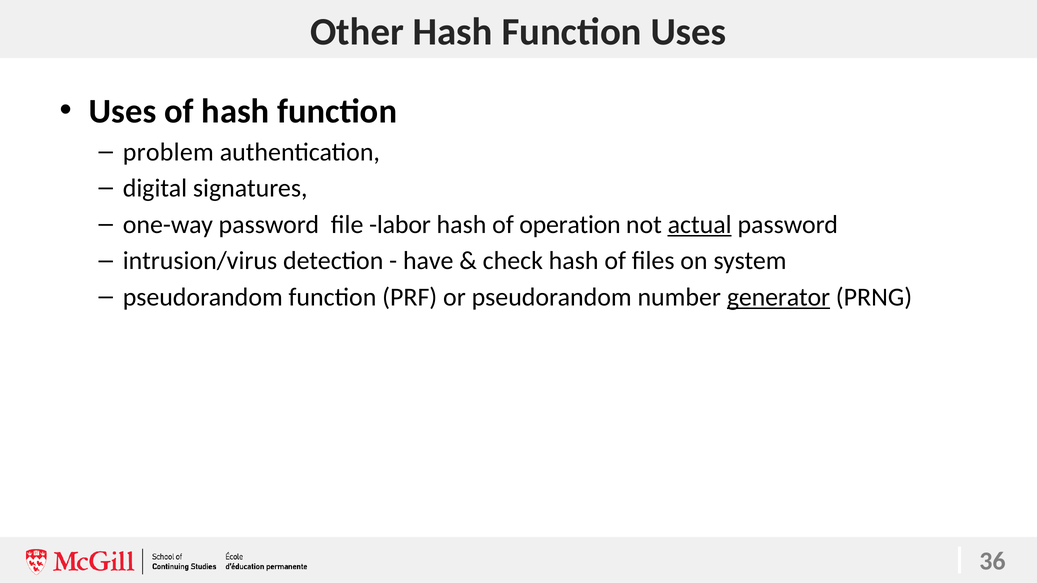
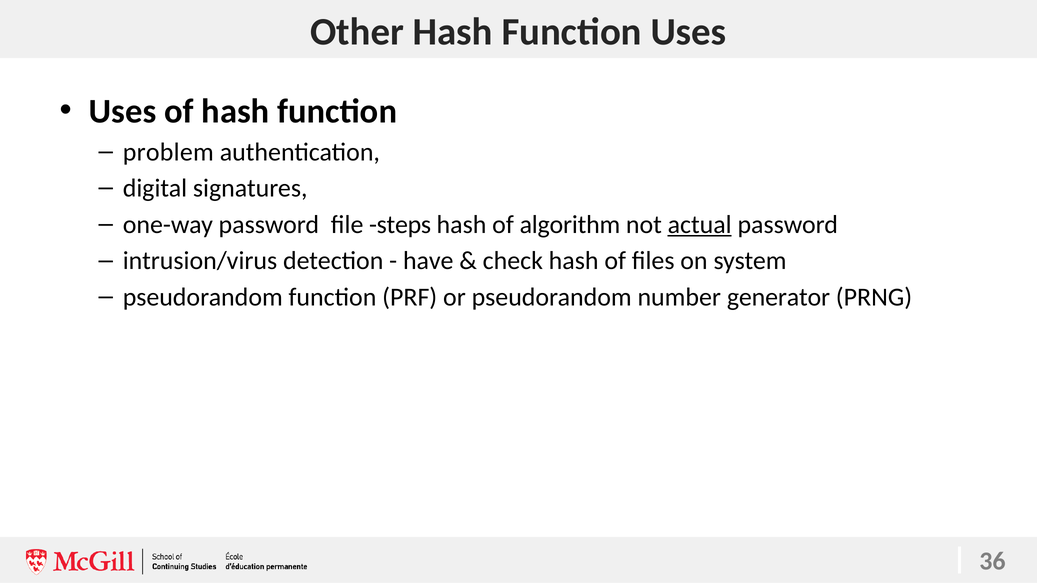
labor: labor -> steps
operation: operation -> algorithm
generator underline: present -> none
